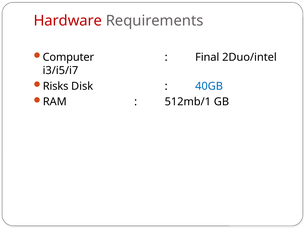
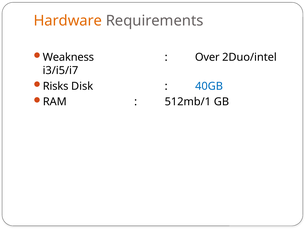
Hardware colour: red -> orange
Computer: Computer -> Weakness
Final: Final -> Over
